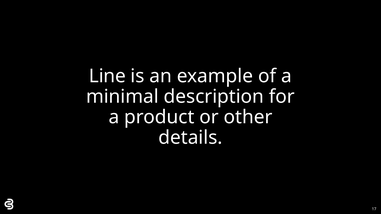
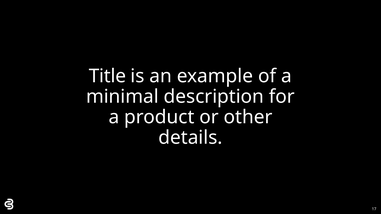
Line: Line -> Title
